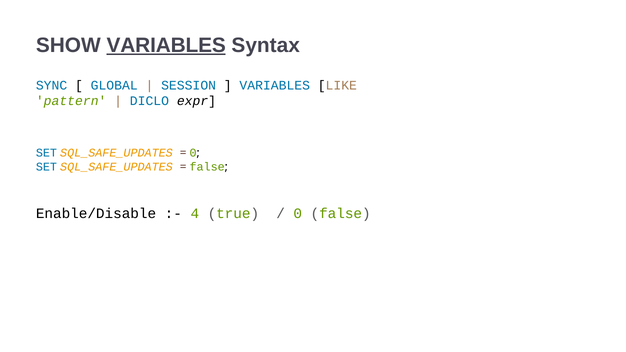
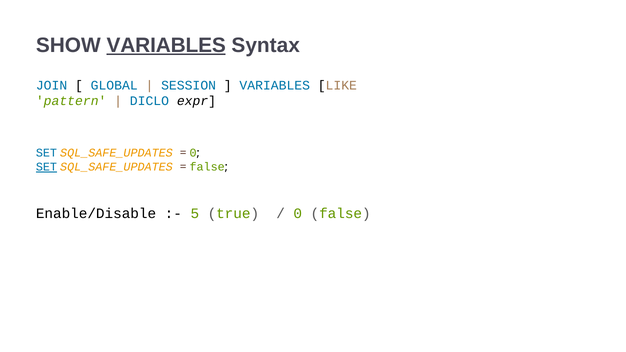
SYNC: SYNC -> JOIN
SET at (46, 167) underline: none -> present
4: 4 -> 5
